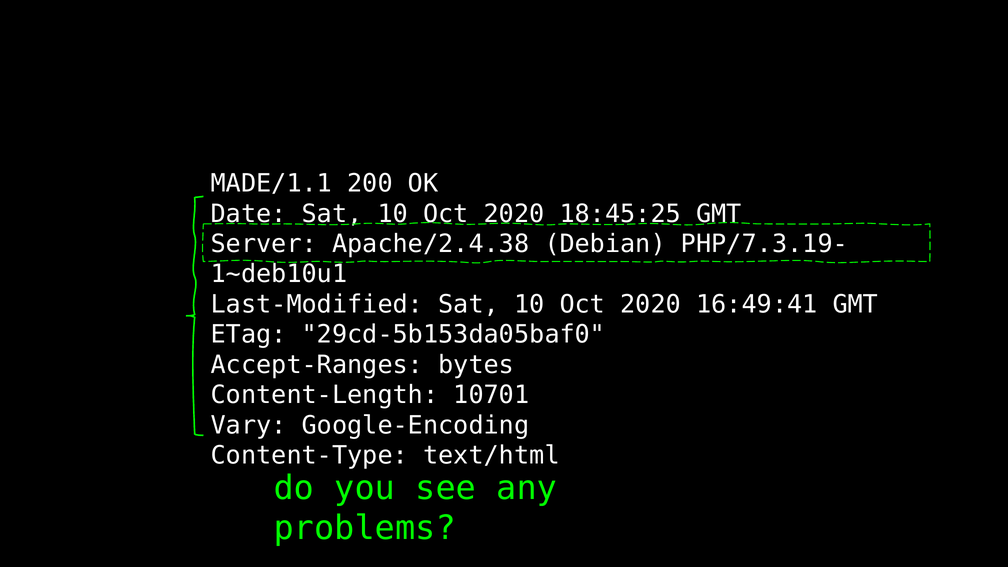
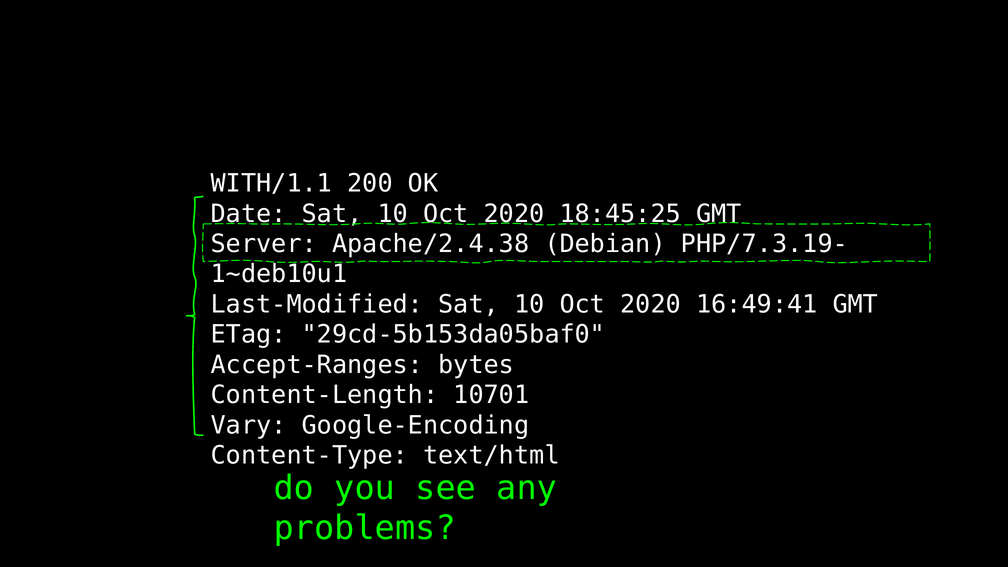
MADE/1.1: MADE/1.1 -> WITH/1.1
